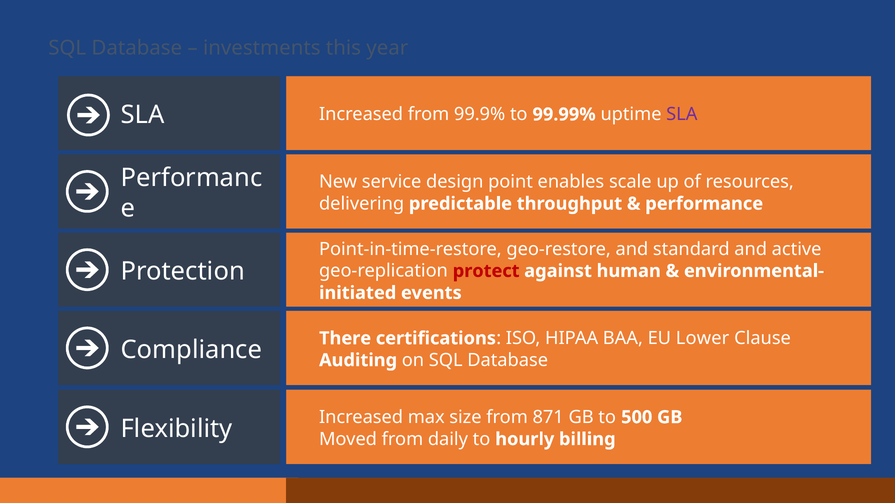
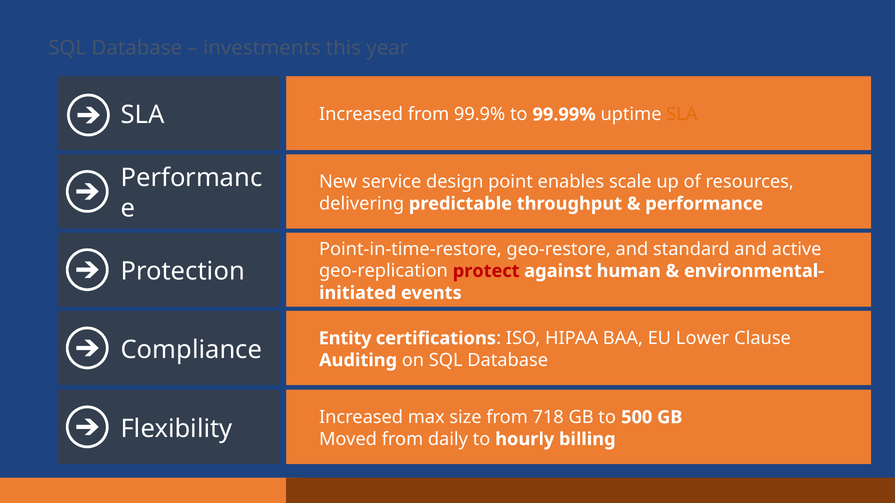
SLA at (682, 115) colour: purple -> orange
There: There -> Entity
871: 871 -> 718
